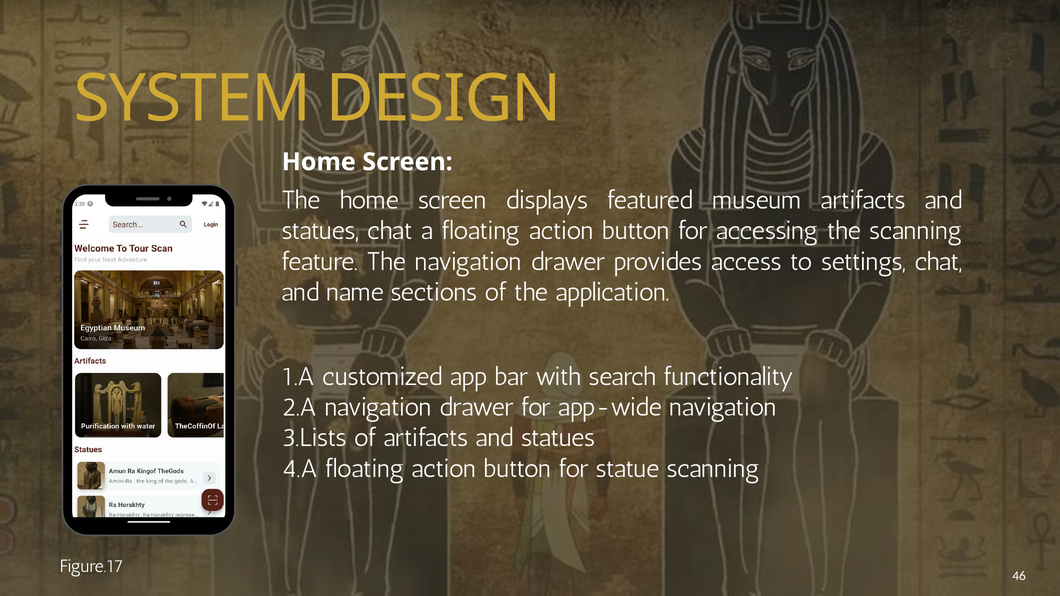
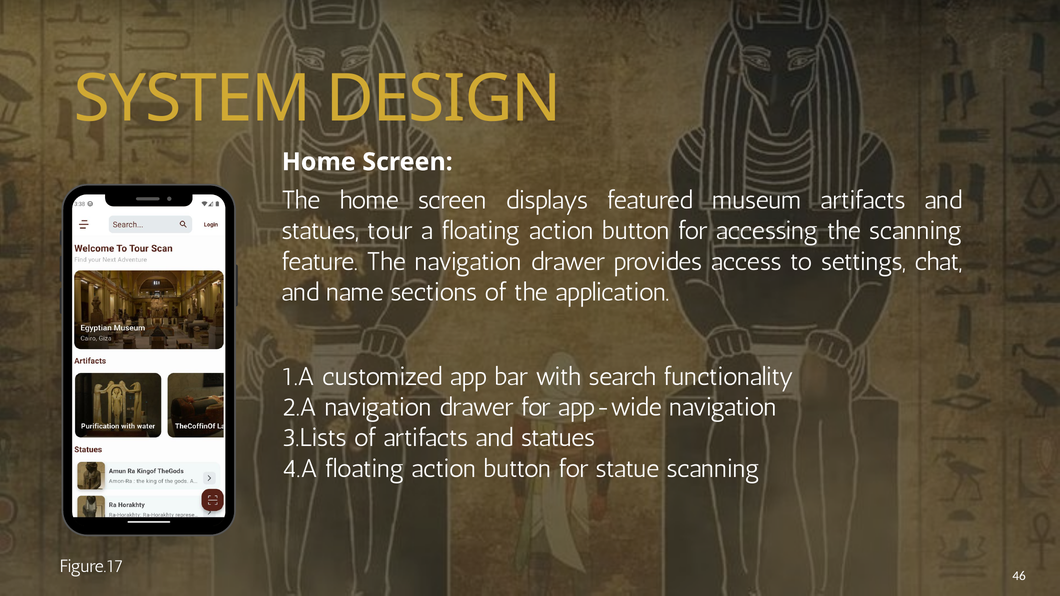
statues chat: chat -> tour
